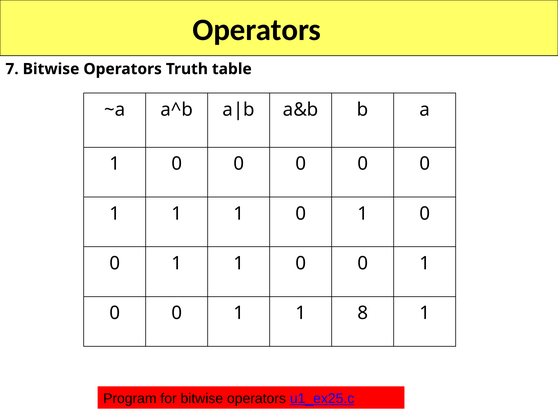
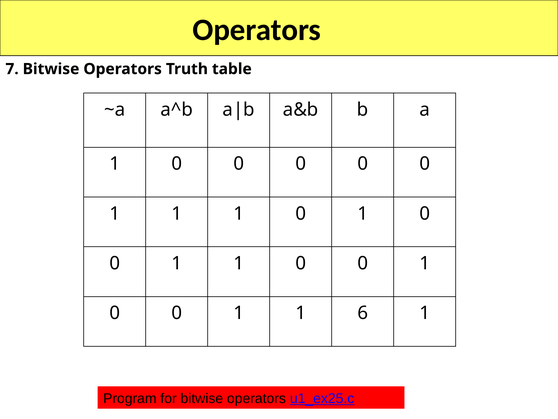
8: 8 -> 6
